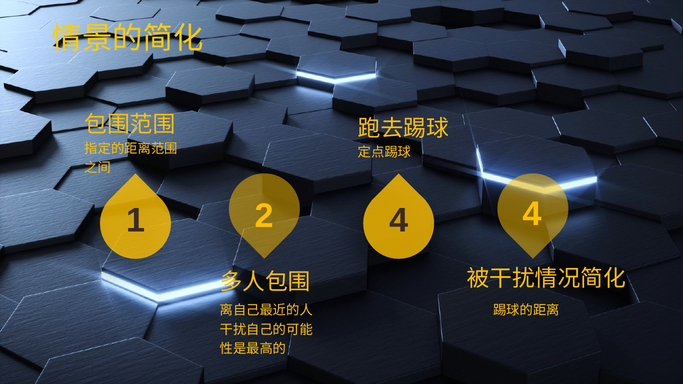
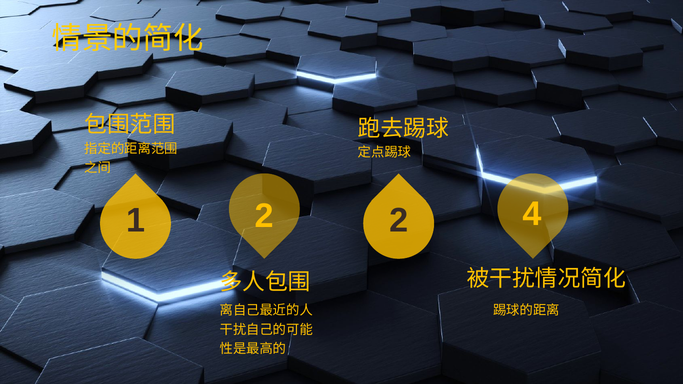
2 4: 4 -> 2
